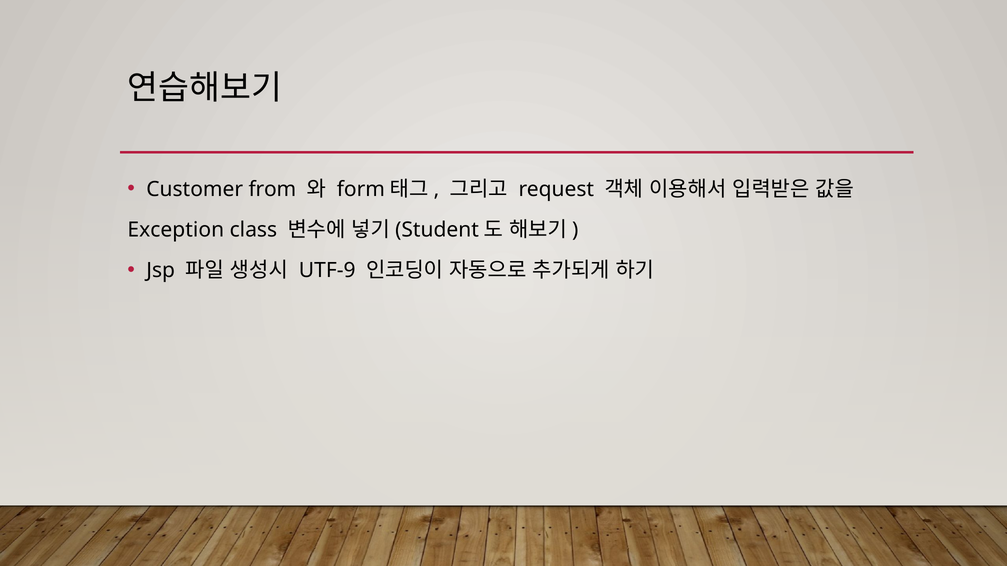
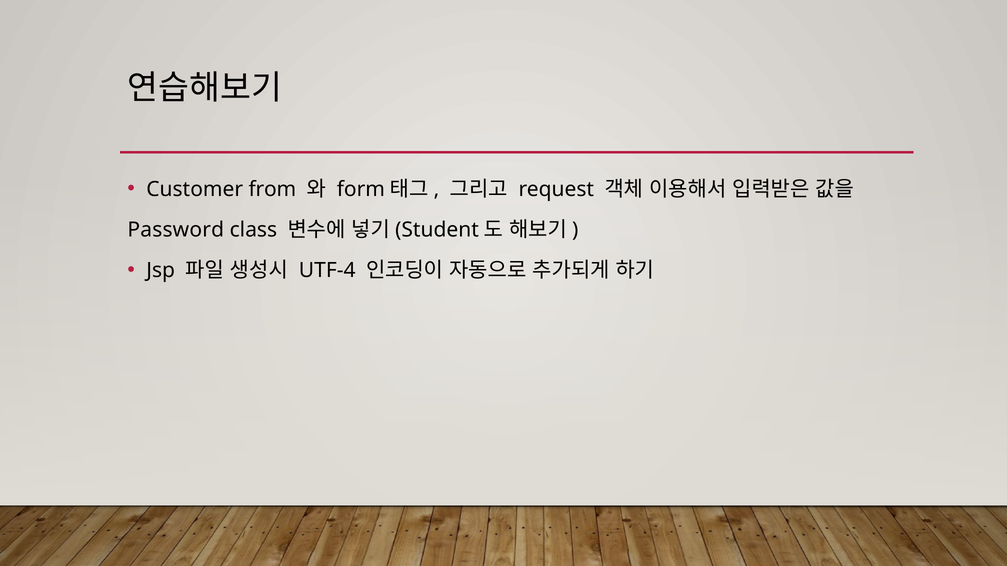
Exception: Exception -> Password
UTF-9: UTF-9 -> UTF-4
